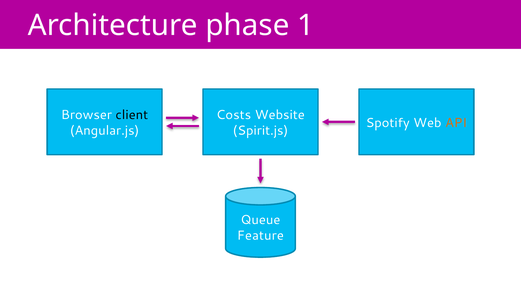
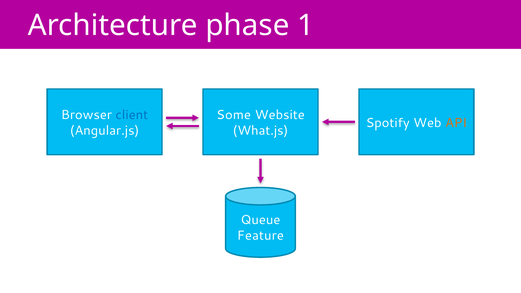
client colour: black -> blue
Costs: Costs -> Some
Spirit.js: Spirit.js -> What.js
